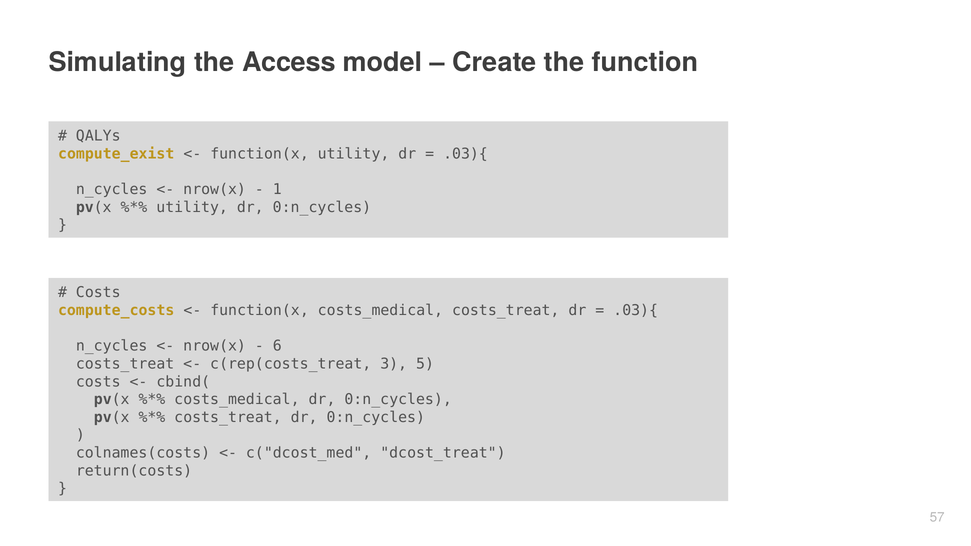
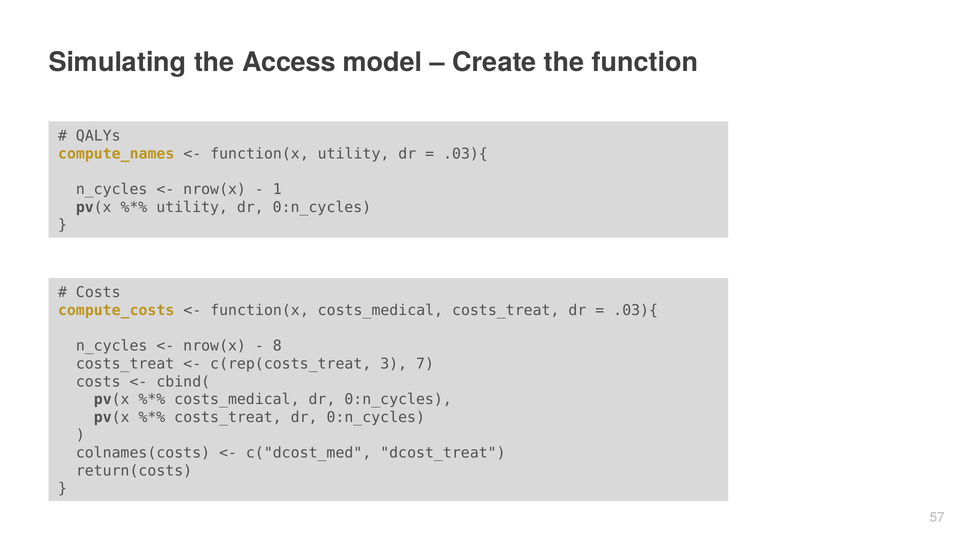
compute_exist: compute_exist -> compute_names
6: 6 -> 8
5: 5 -> 7
